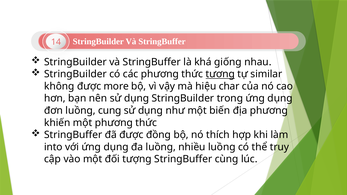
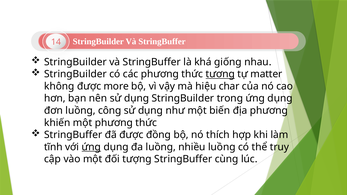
similar: similar -> matter
cung: cung -> công
into: into -> tĩnh
ứng at (91, 147) underline: none -> present
